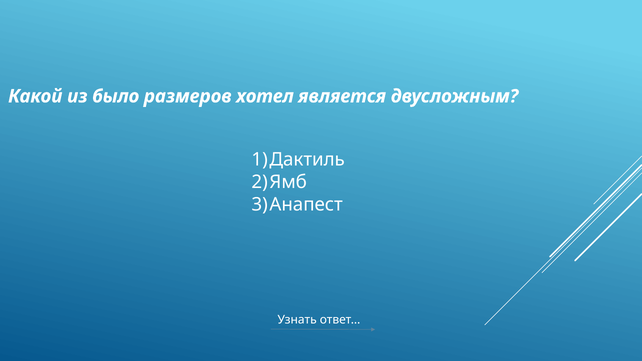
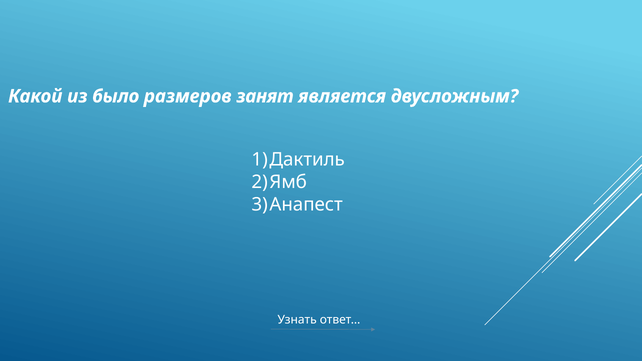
хотел: хотел -> занят
